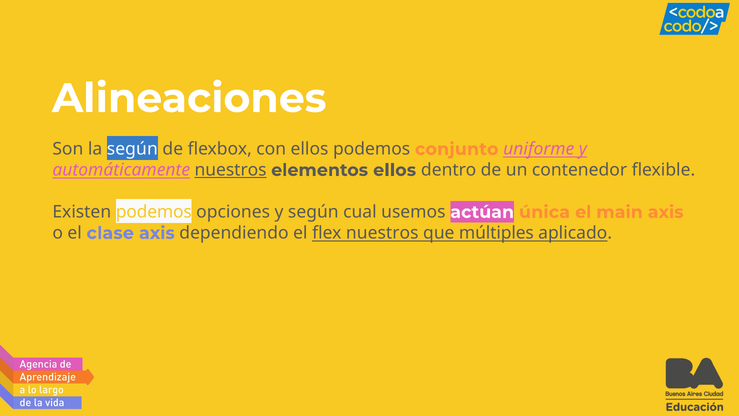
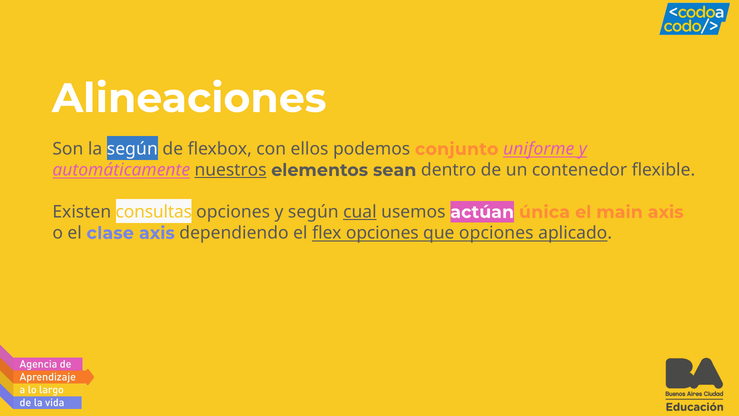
elementos ellos: ellos -> sean
Existen podemos: podemos -> consultas
cual underline: none -> present
flex nuestros: nuestros -> opciones
que múltiples: múltiples -> opciones
